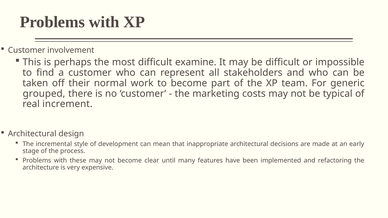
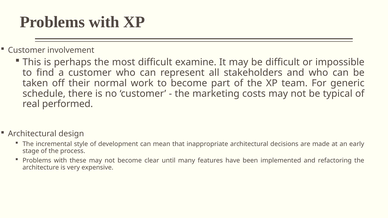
grouped: grouped -> schedule
increment: increment -> performed
